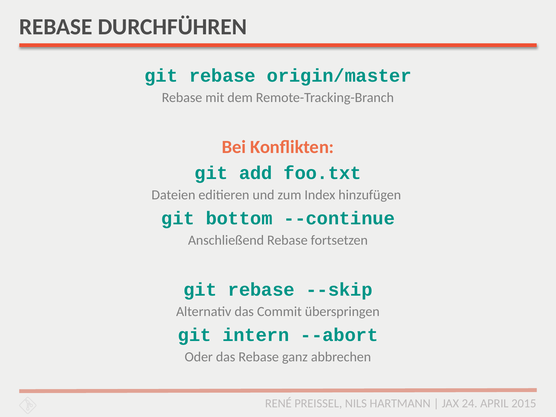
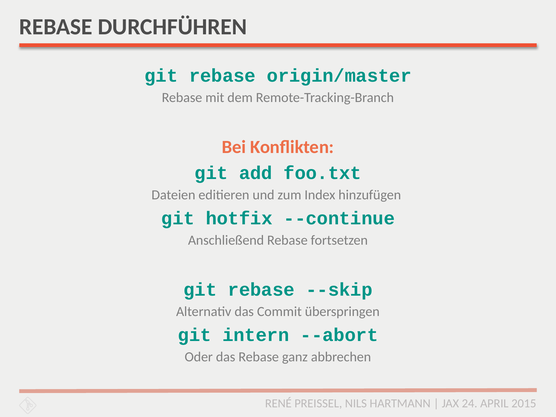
bottom: bottom -> hotfix
